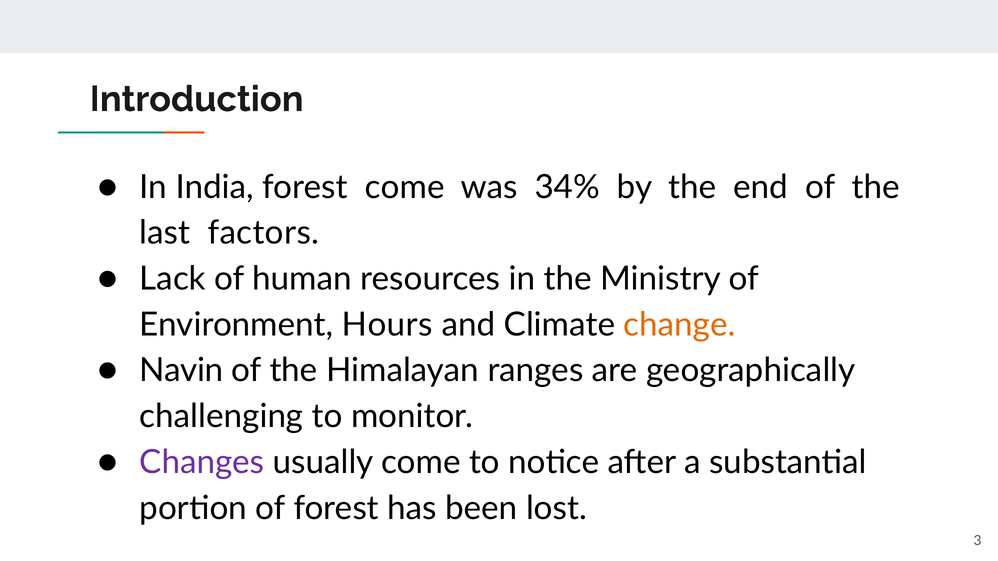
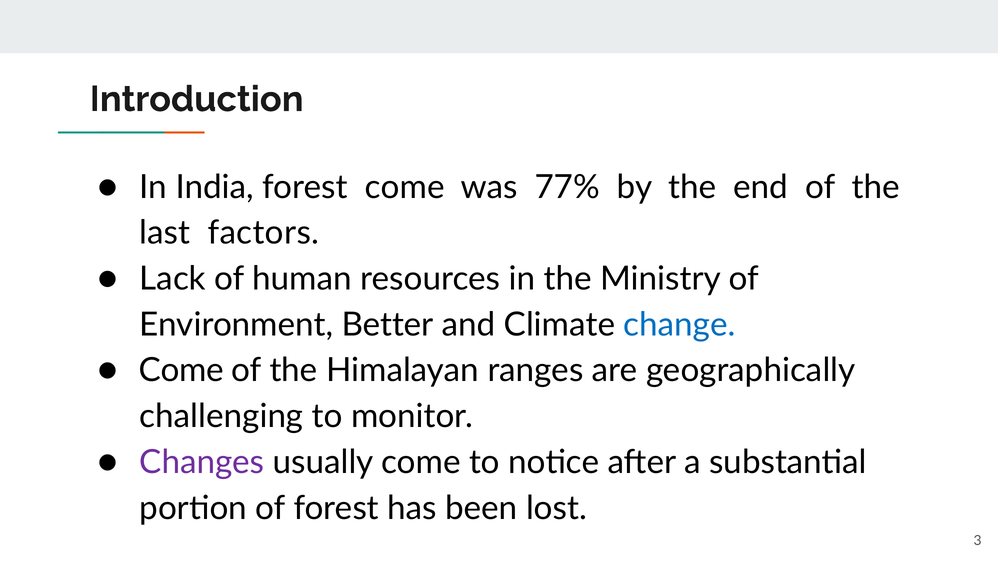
34%: 34% -> 77%
Hours: Hours -> Better
change colour: orange -> blue
Navin at (181, 371): Navin -> Come
